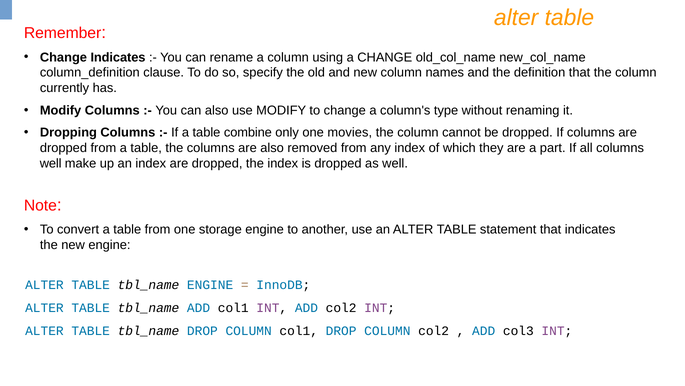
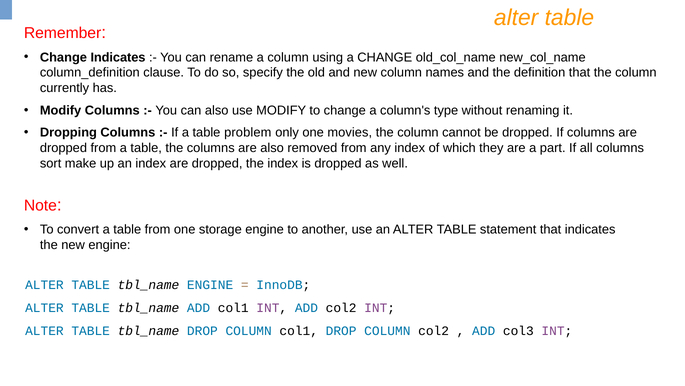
combine: combine -> problem
well at (51, 163): well -> sort
